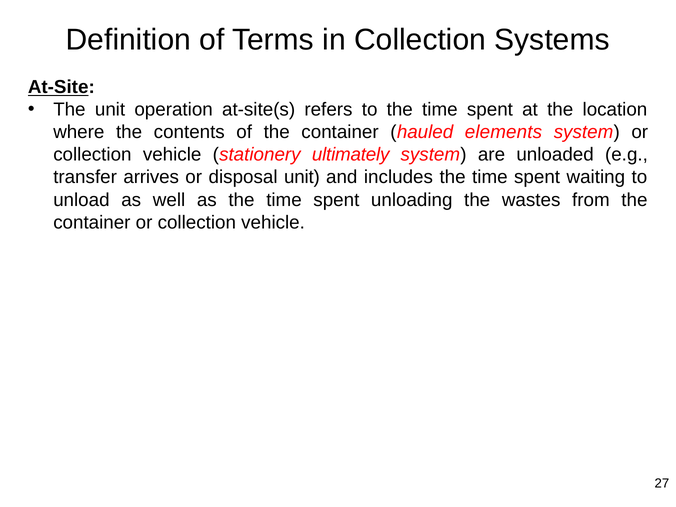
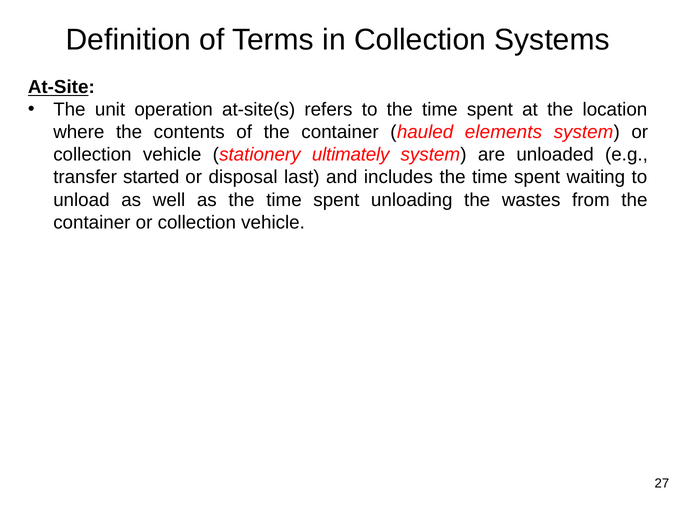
arrives: arrives -> started
disposal unit: unit -> last
